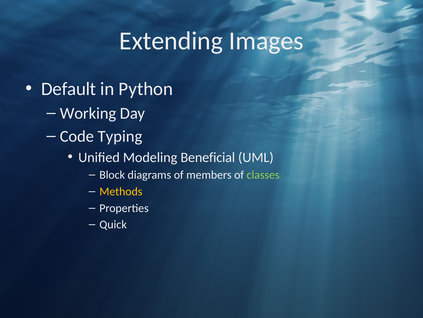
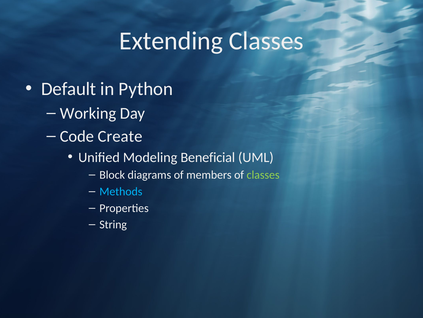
Extending Images: Images -> Classes
Typing: Typing -> Create
Methods colour: yellow -> light blue
Quick: Quick -> String
